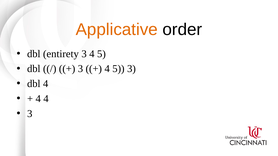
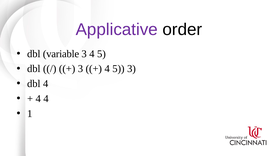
Applicative colour: orange -> purple
entirety: entirety -> variable
3 at (30, 114): 3 -> 1
